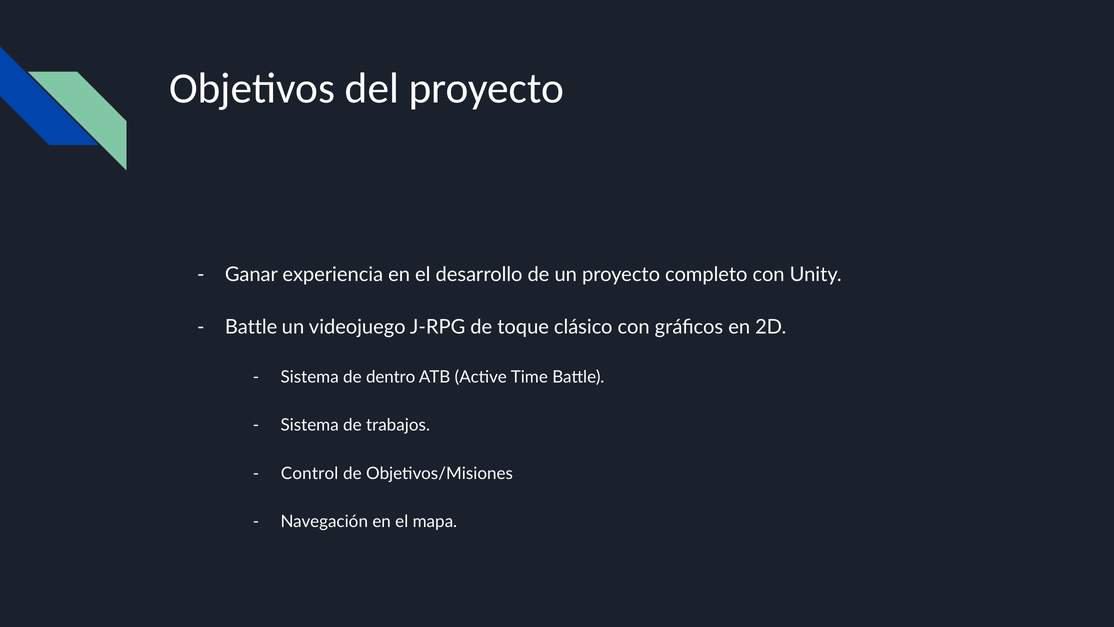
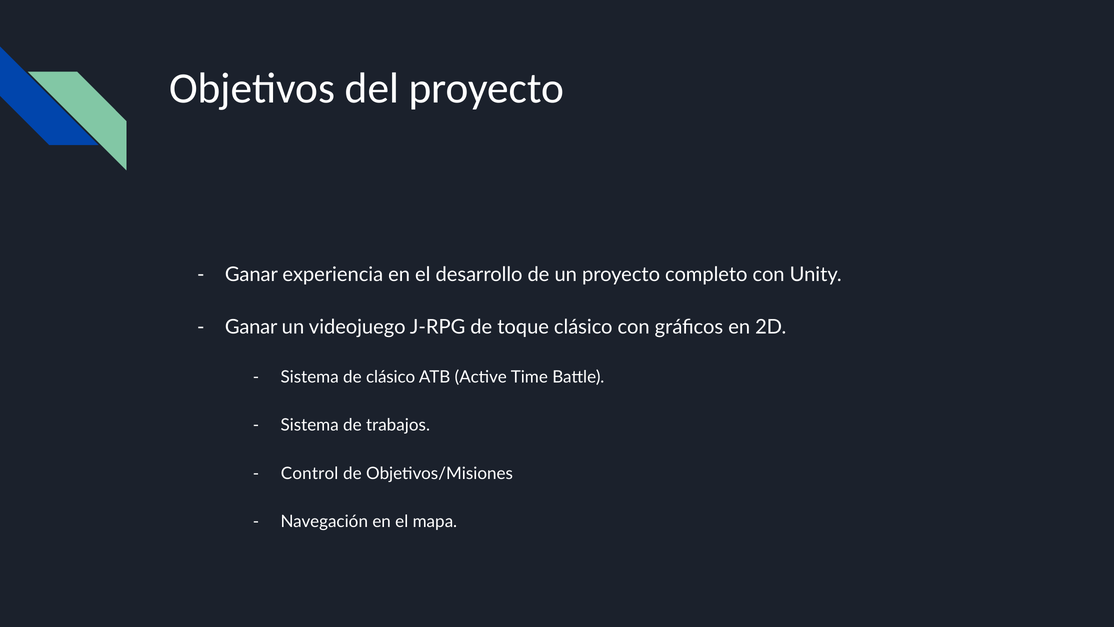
Battle at (251, 327): Battle -> Ganar
de dentro: dentro -> clásico
